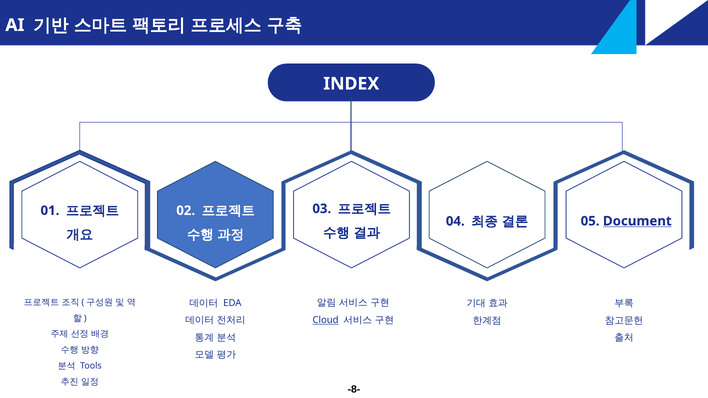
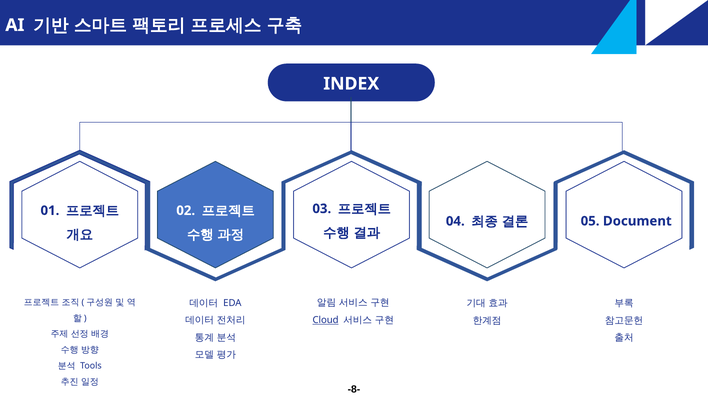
Document underline: present -> none
